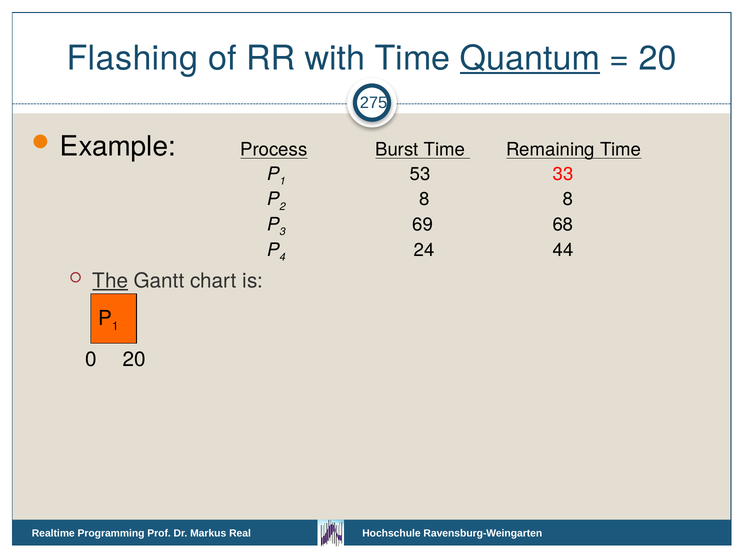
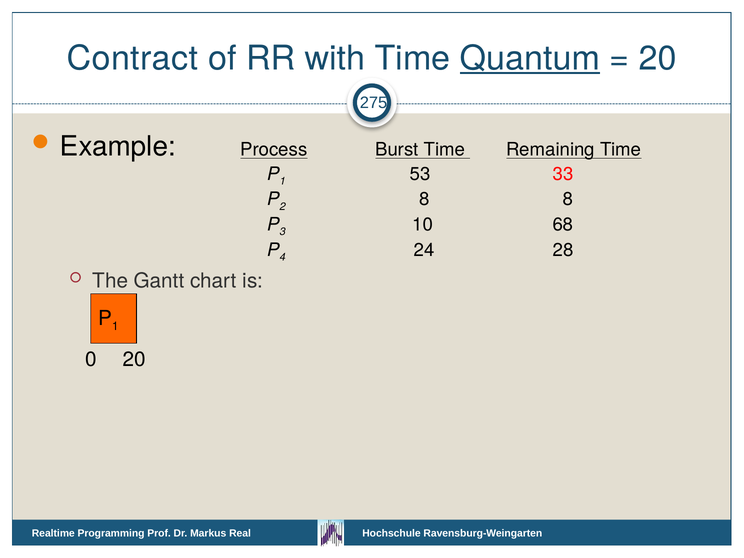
Flashing: Flashing -> Contract
69: 69 -> 10
44: 44 -> 28
The underline: present -> none
